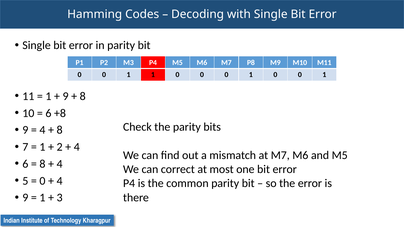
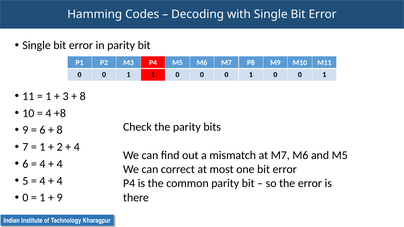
9 at (66, 96): 9 -> 3
6 at (48, 113): 6 -> 4
4 at (42, 130): 4 -> 6
8 at (42, 164): 8 -> 4
0 at (42, 181): 0 -> 4
9 at (25, 198): 9 -> 0
3 at (60, 198): 3 -> 9
